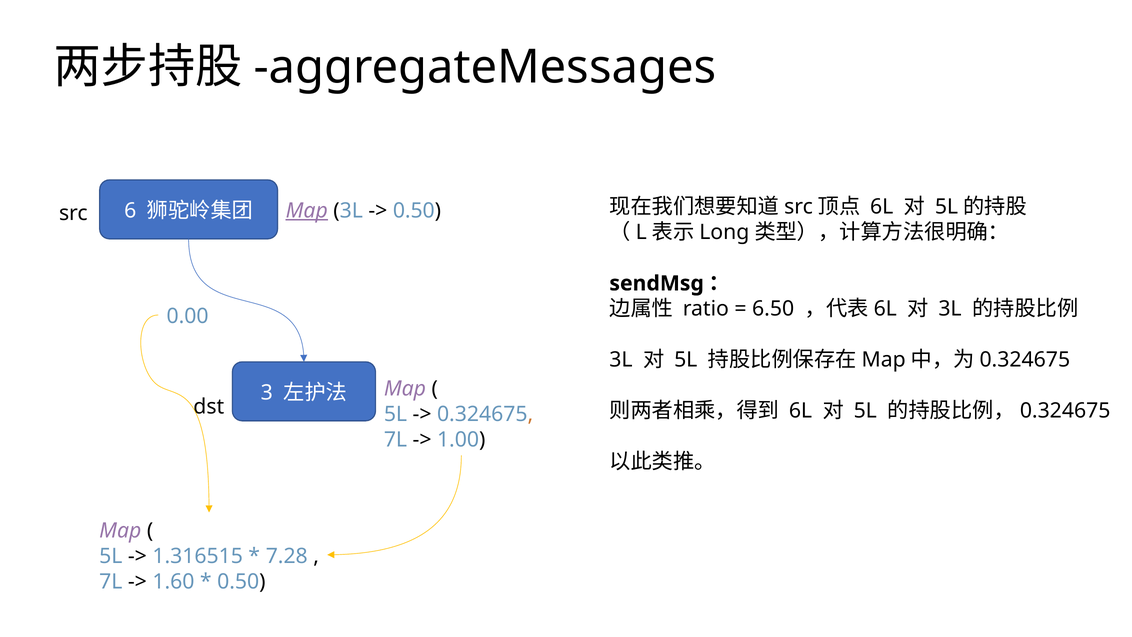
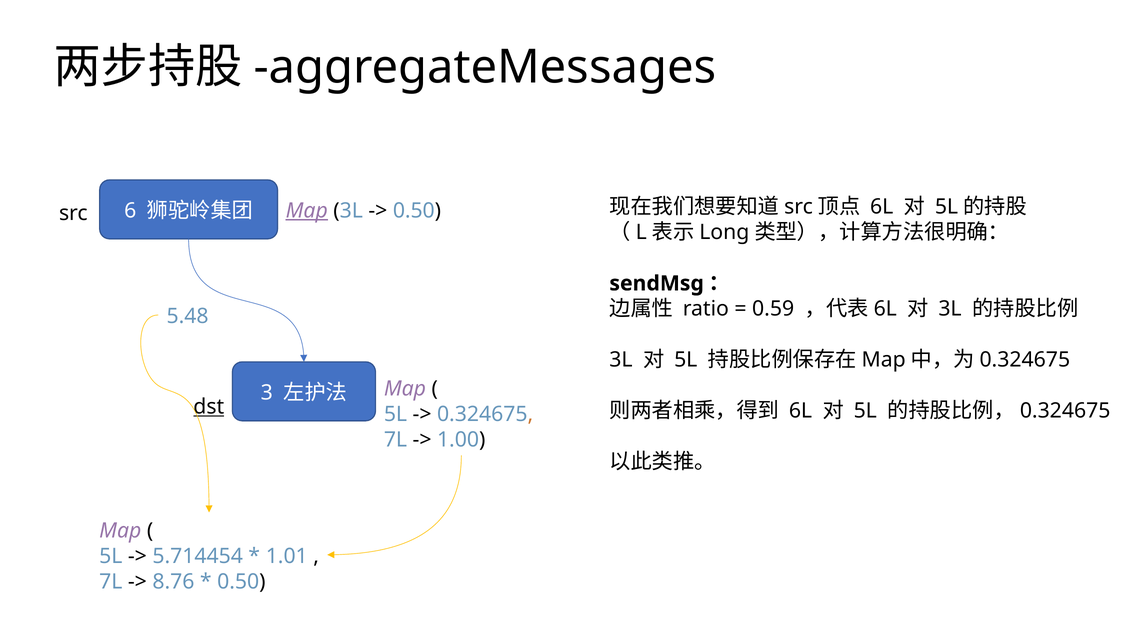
6.50: 6.50 -> 0.59
0.00: 0.00 -> 5.48
dst underline: none -> present
1.316515: 1.316515 -> 5.714454
7.28: 7.28 -> 1.01
1.60: 1.60 -> 8.76
